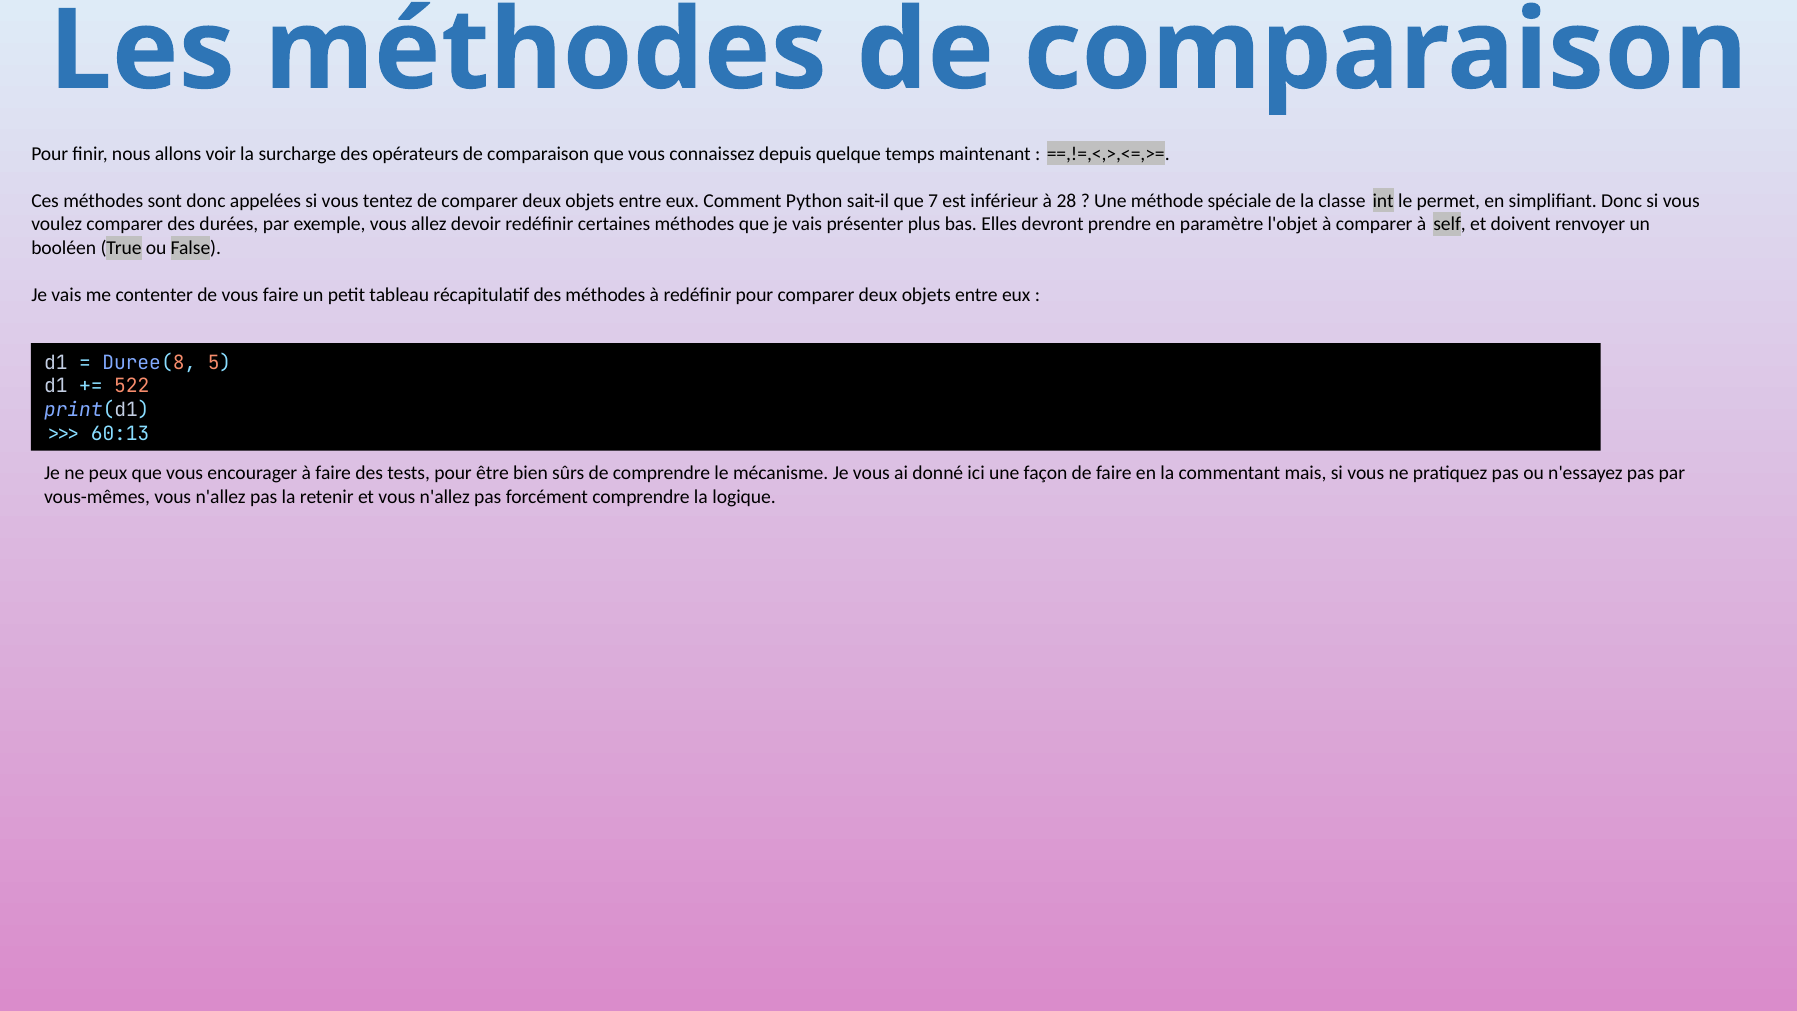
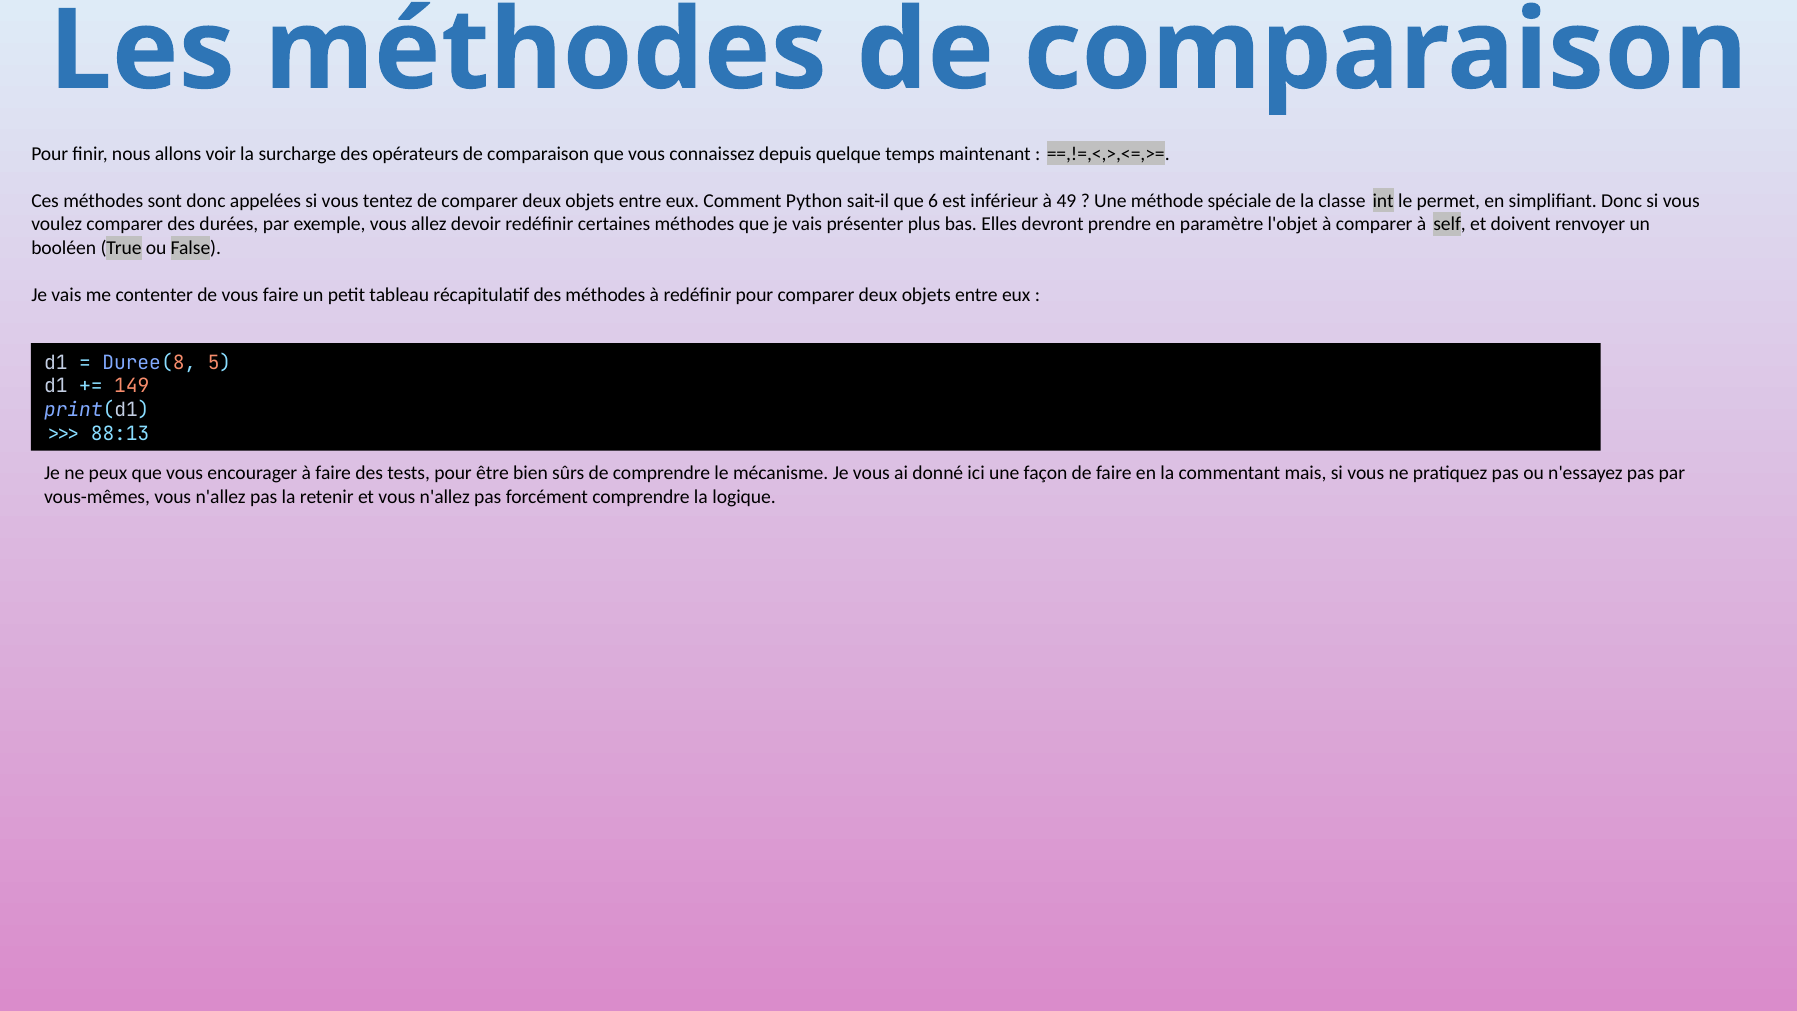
7: 7 -> 6
28: 28 -> 49
522: 522 -> 149
60:13: 60:13 -> 88:13
